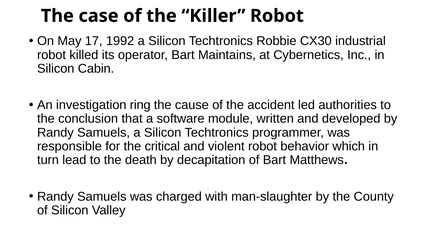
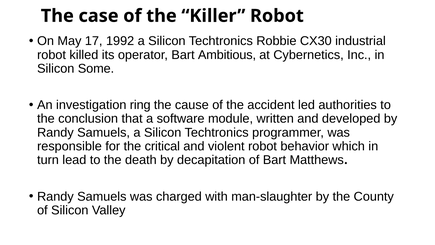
Maintains: Maintains -> Ambitious
Cabin: Cabin -> Some
